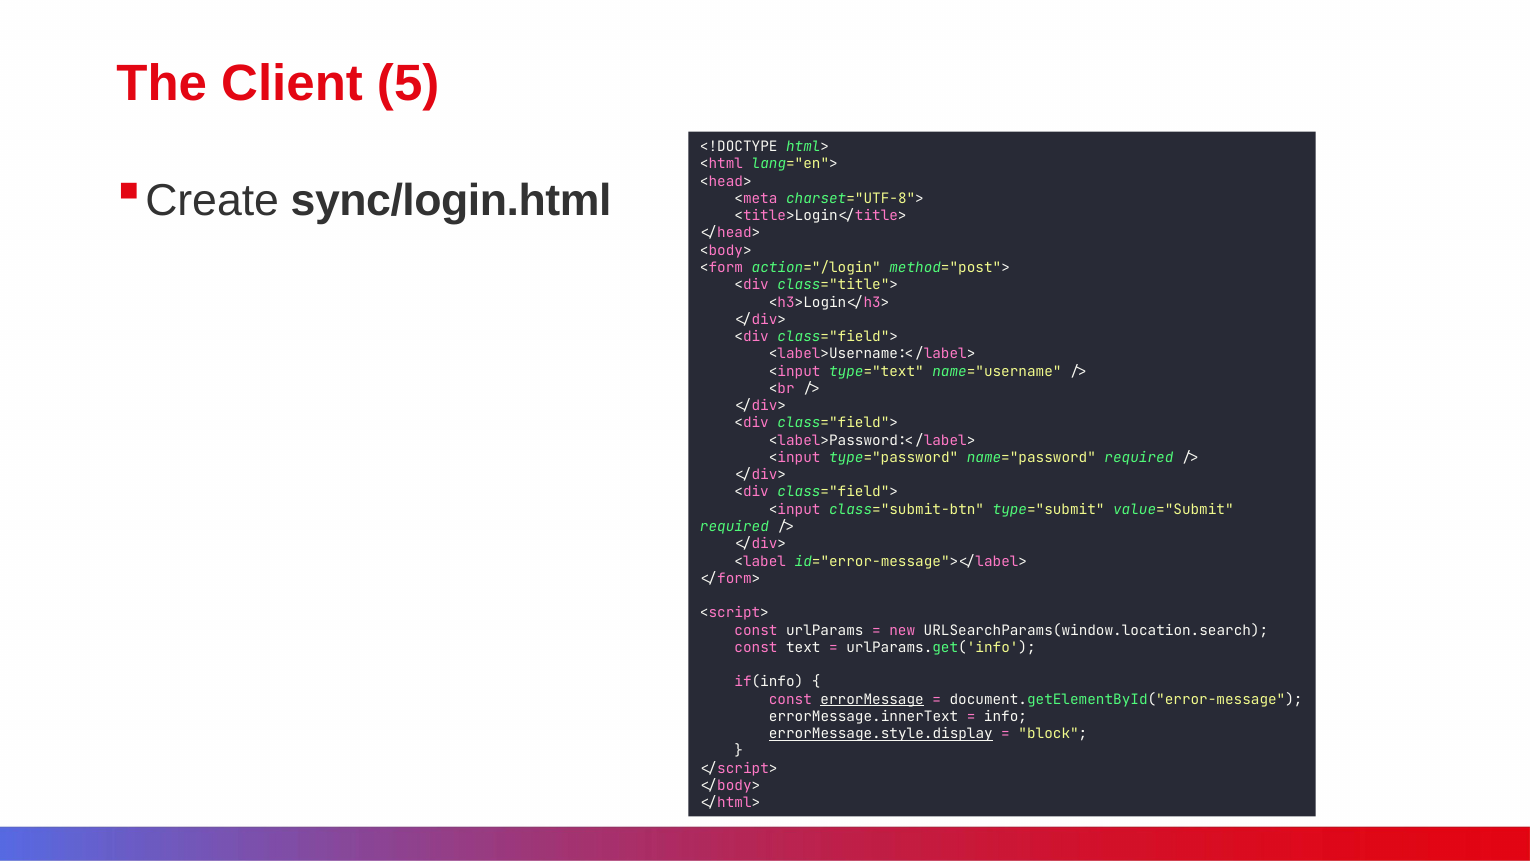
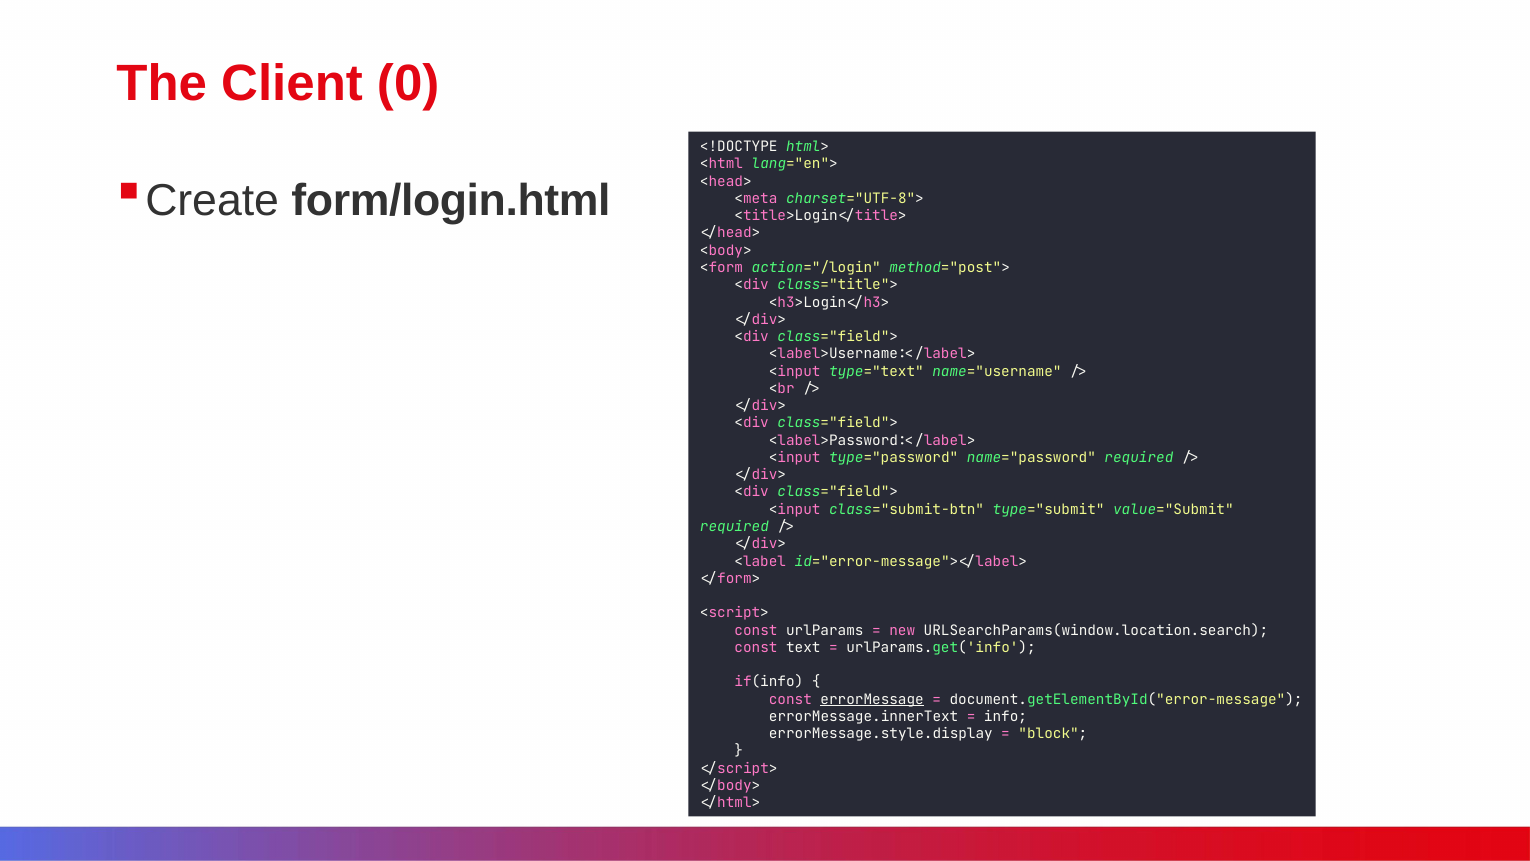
5: 5 -> 0
sync/login.html: sync/login.html -> form/login.html
errorMessage.style.display underline: present -> none
